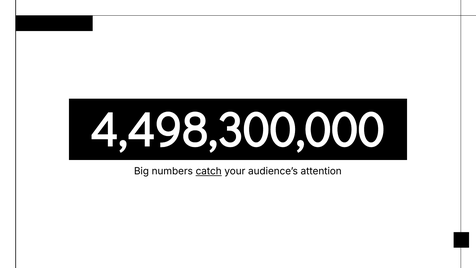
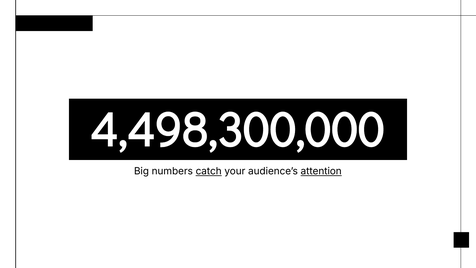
attention underline: none -> present
